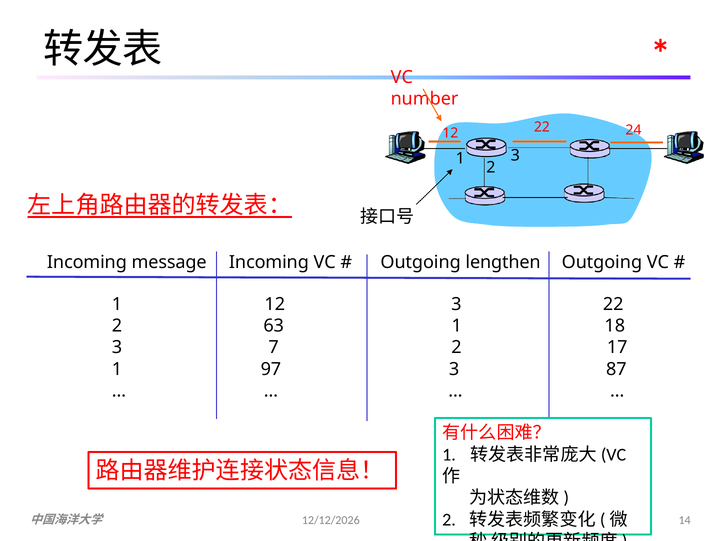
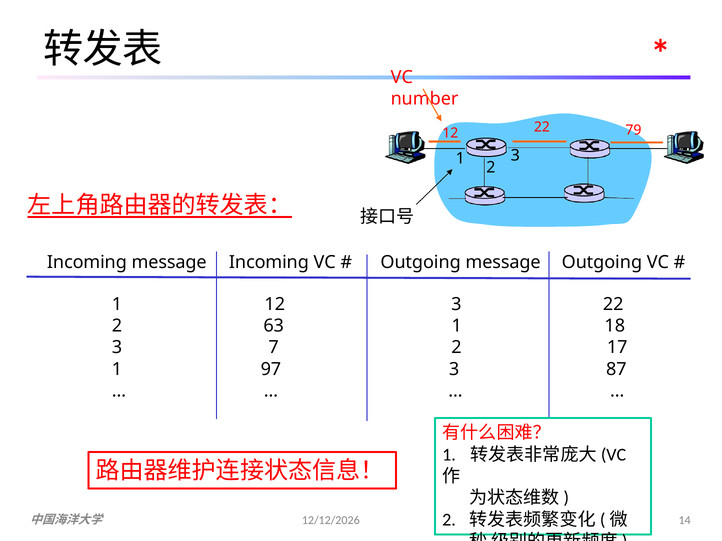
24: 24 -> 79
Outgoing lengthen: lengthen -> message
